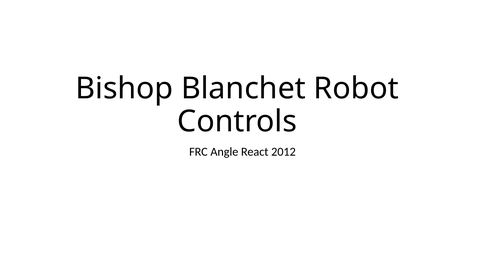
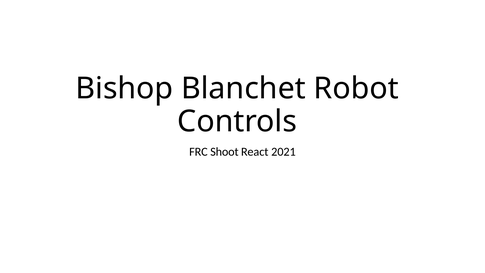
Angle: Angle -> Shoot
2012: 2012 -> 2021
